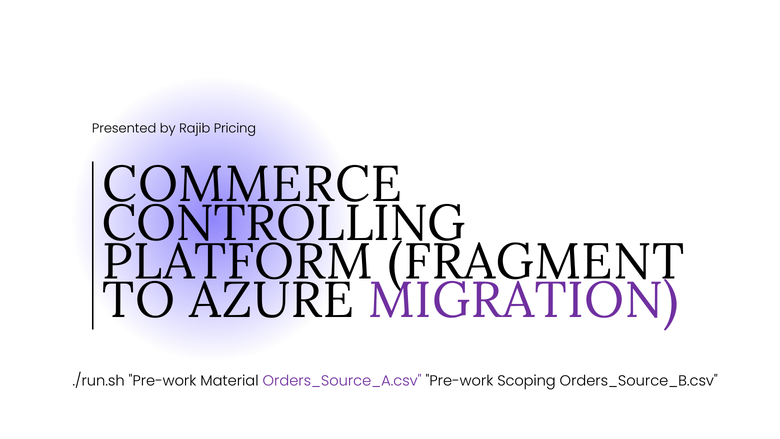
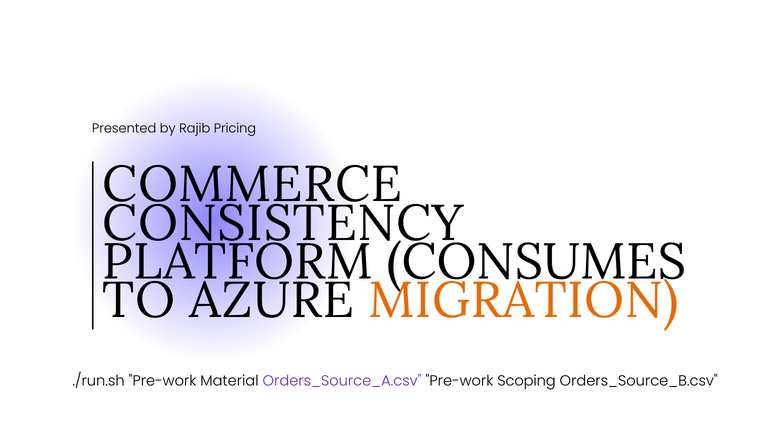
CONTROLLING: CONTROLLING -> CONSISTENCY
FRAGMENT: FRAGMENT -> CONSUMES
MIGRATION colour: purple -> orange
